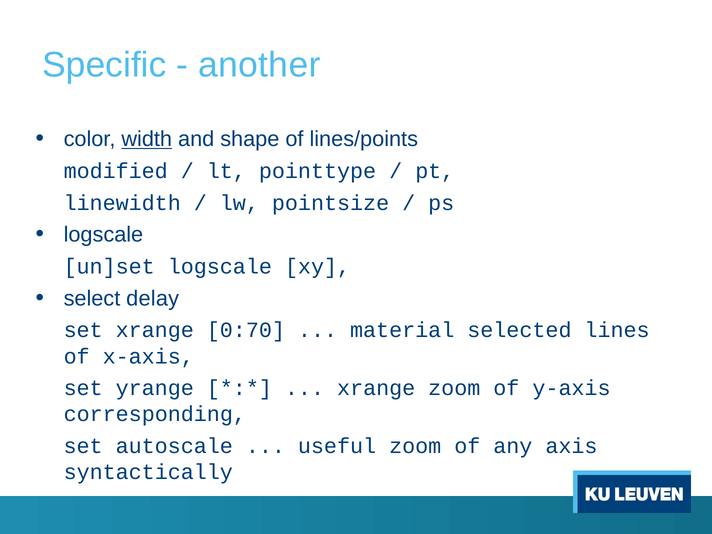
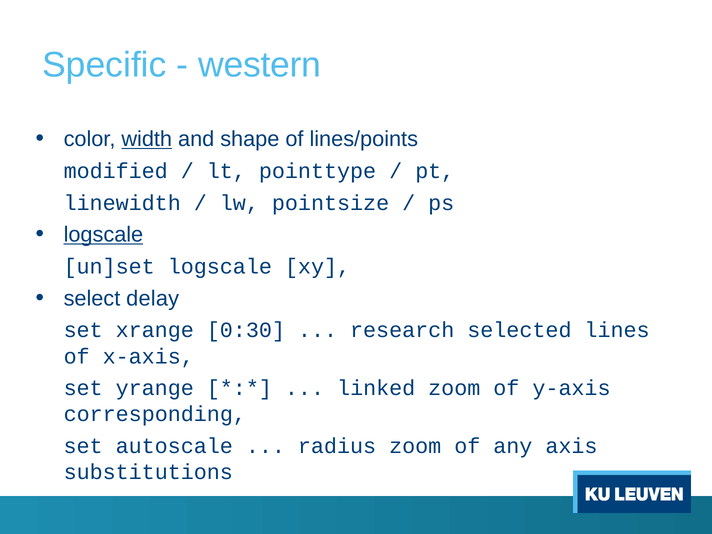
another: another -> western
logscale at (103, 235) underline: none -> present
0:70: 0:70 -> 0:30
material: material -> research
xrange at (376, 388): xrange -> linked
useful: useful -> radius
syntactically: syntactically -> substitutions
